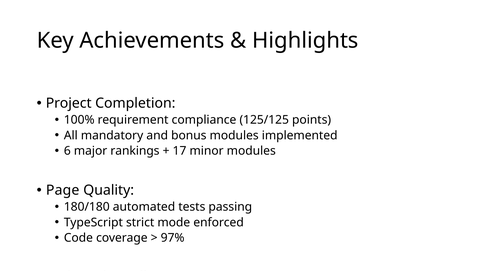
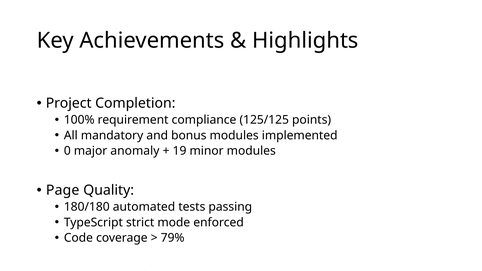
6: 6 -> 0
rankings: rankings -> anomaly
17: 17 -> 19
97%: 97% -> 79%
